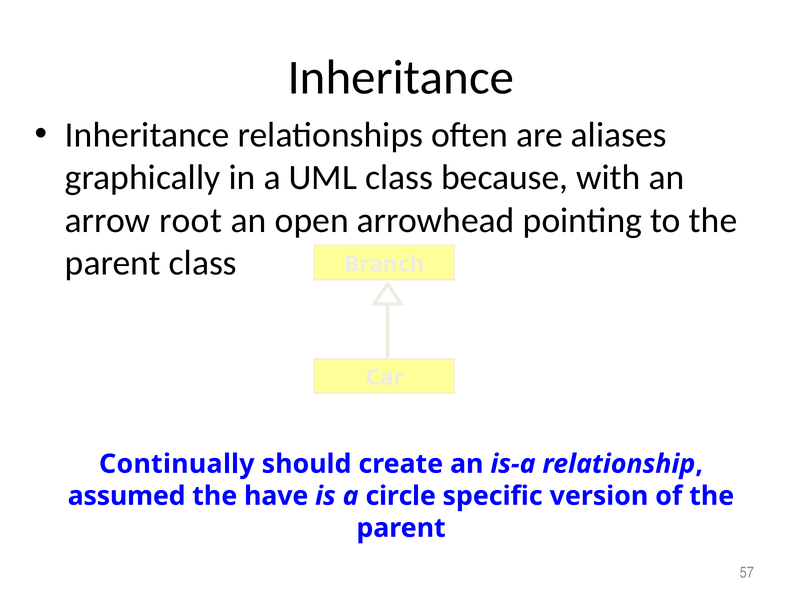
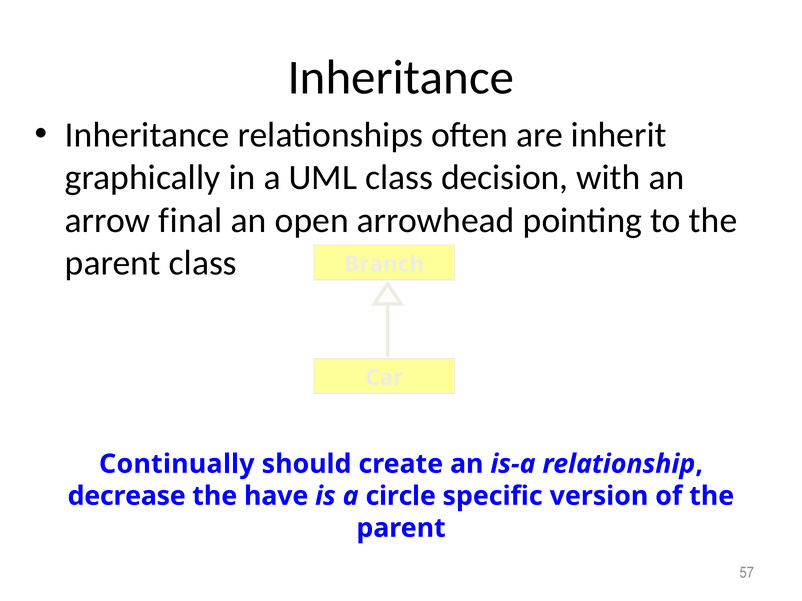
aliases: aliases -> inherit
because: because -> decision
root: root -> final
assumed: assumed -> decrease
